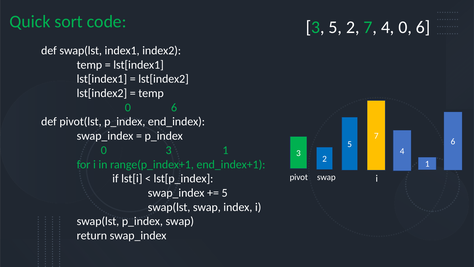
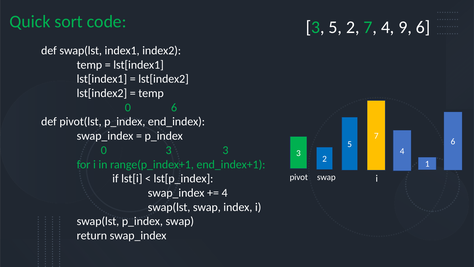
4 0: 0 -> 9
0 3 1: 1 -> 3
5 at (225, 193): 5 -> 4
